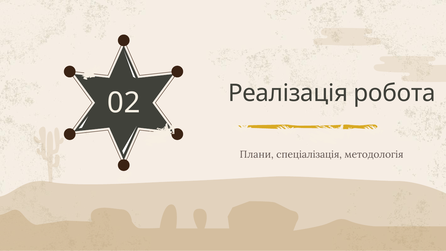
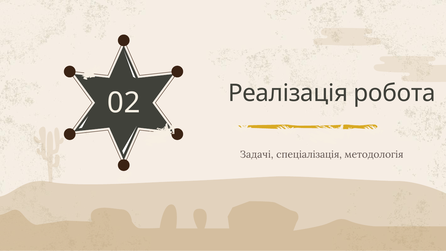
Плани: Плани -> Задачі
